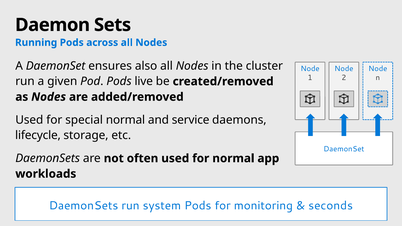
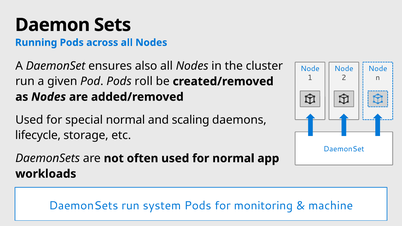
live: live -> roll
service: service -> scaling
seconds: seconds -> machine
